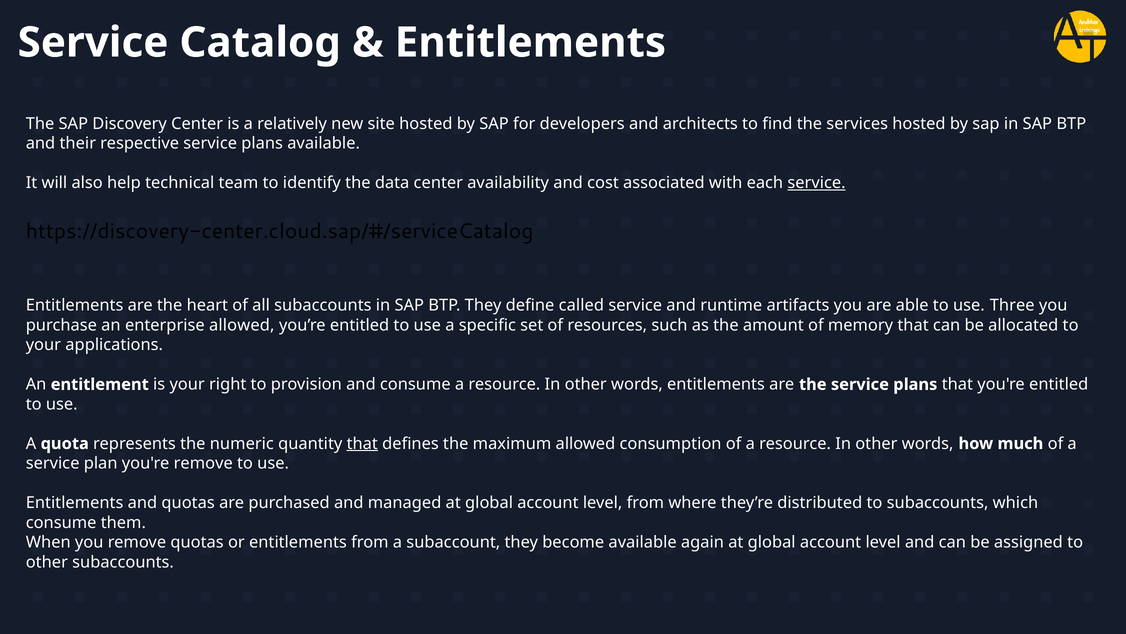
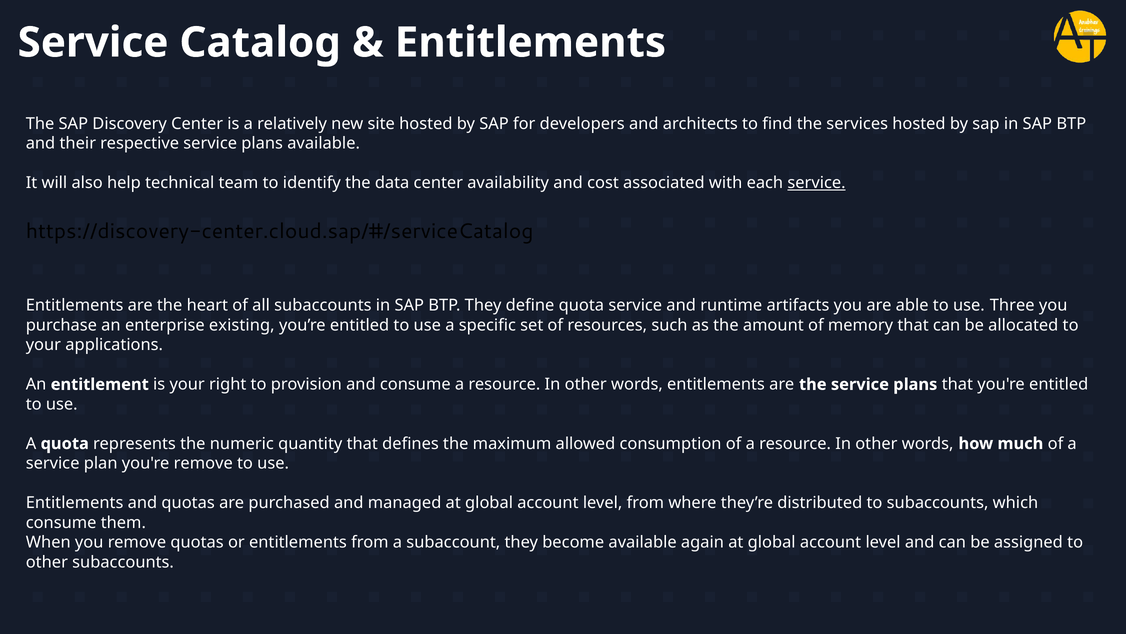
define called: called -> quota
enterprise allowed: allowed -> existing
that at (362, 443) underline: present -> none
